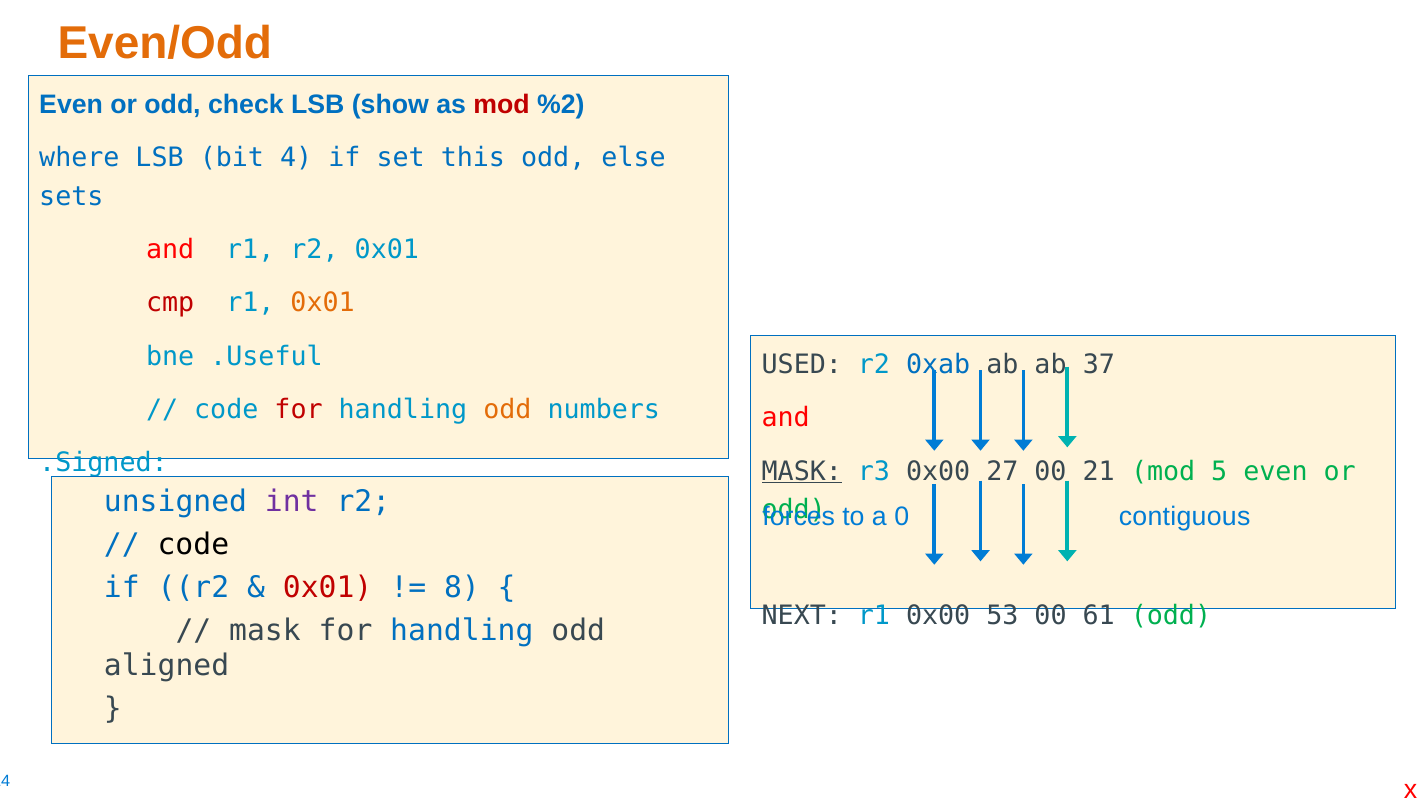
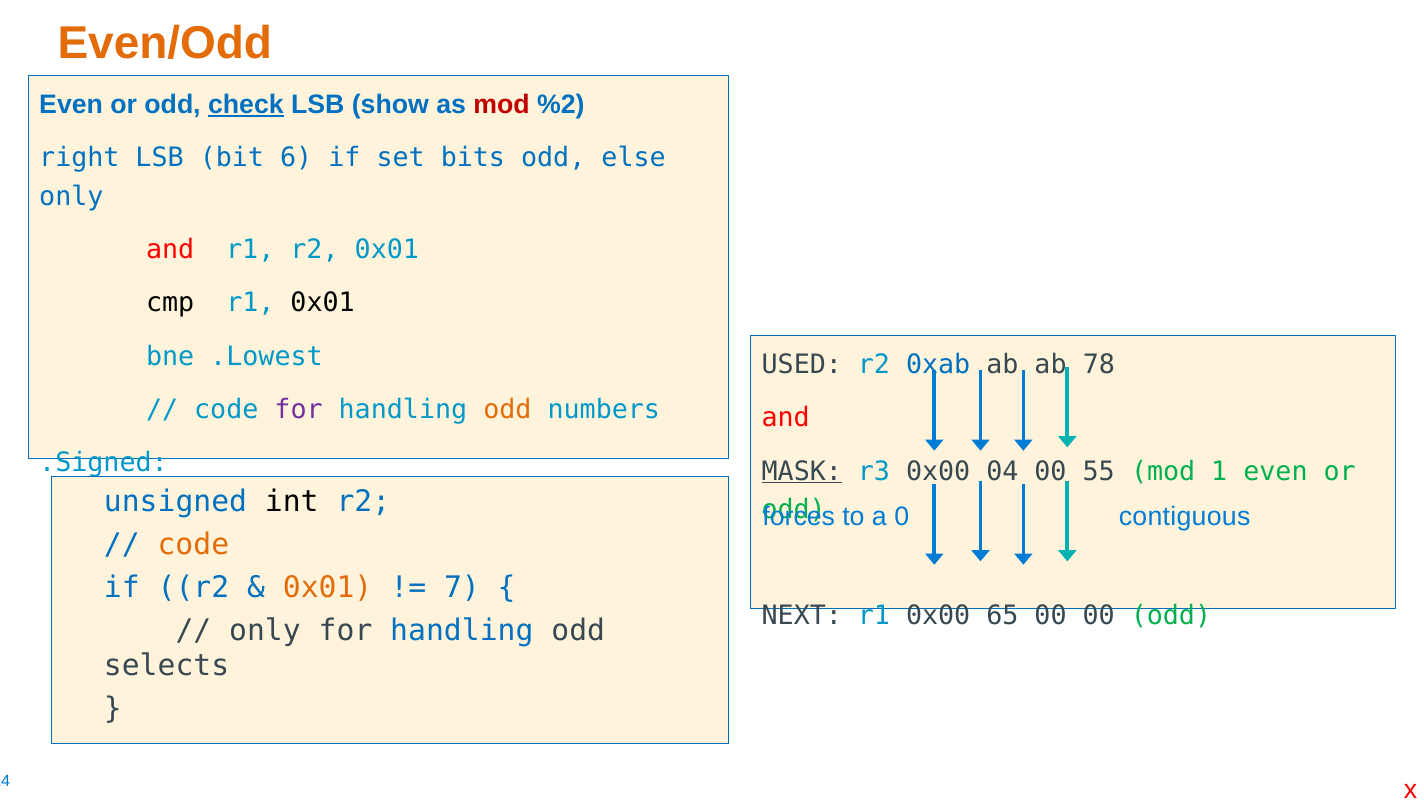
check underline: none -> present
where: where -> right
4: 4 -> 6
this: this -> bits
sets at (71, 196): sets -> only
cmp colour: red -> black
0x01 at (323, 303) colour: orange -> black
.Useful: .Useful -> .Lowest
37: 37 -> 78
for at (299, 410) colour: red -> purple
27: 27 -> 04
21: 21 -> 55
5: 5 -> 1
int colour: purple -> black
code at (193, 544) colour: black -> orange
0x01 at (328, 587) colour: red -> orange
8: 8 -> 7
53: 53 -> 65
00 61: 61 -> 00
mask at (265, 630): mask -> only
aligned: aligned -> selects
